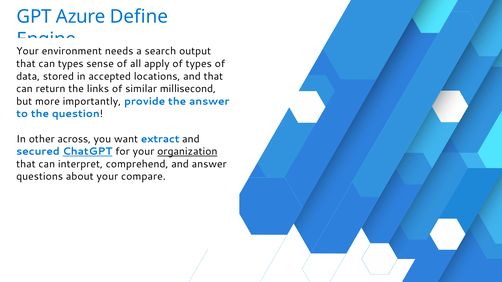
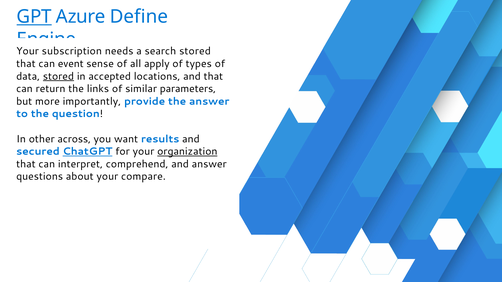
GPT underline: none -> present
environment: environment -> subscription
search output: output -> stored
can types: types -> event
stored at (58, 76) underline: none -> present
millisecond: millisecond -> parameters
extract: extract -> results
